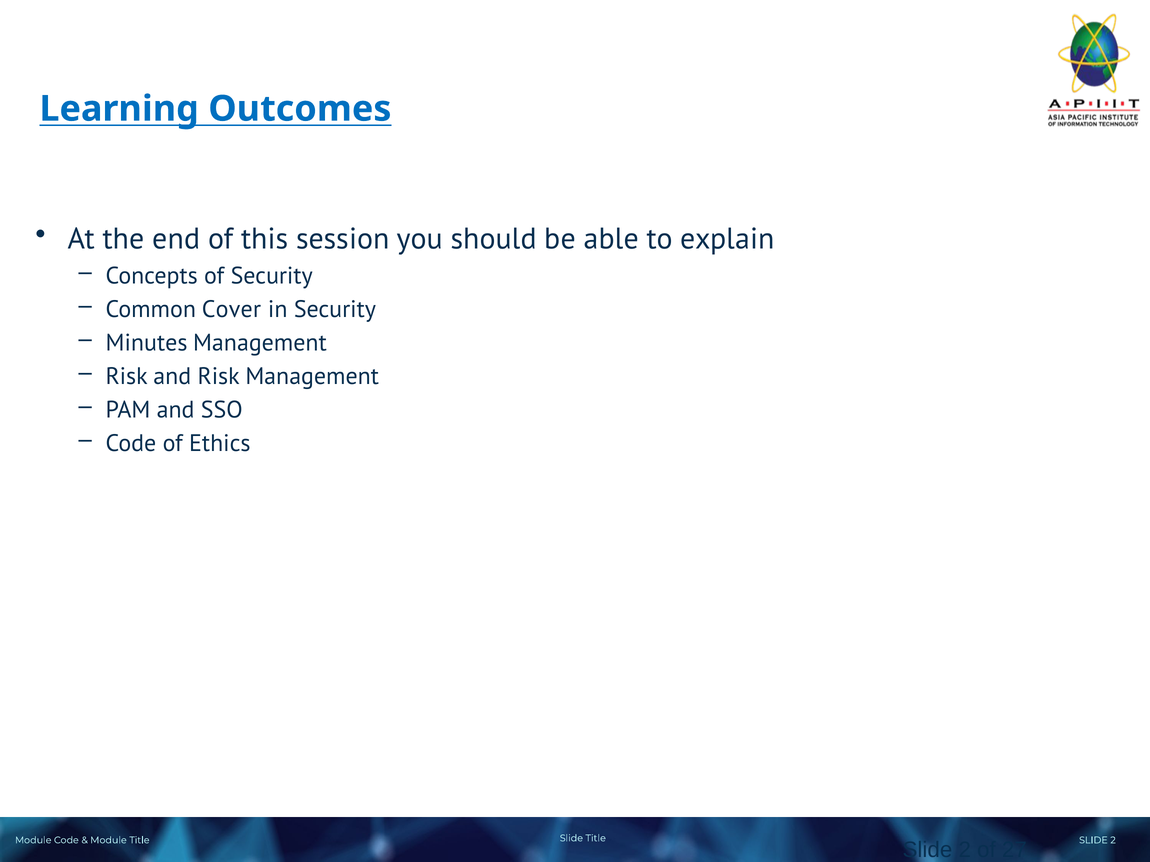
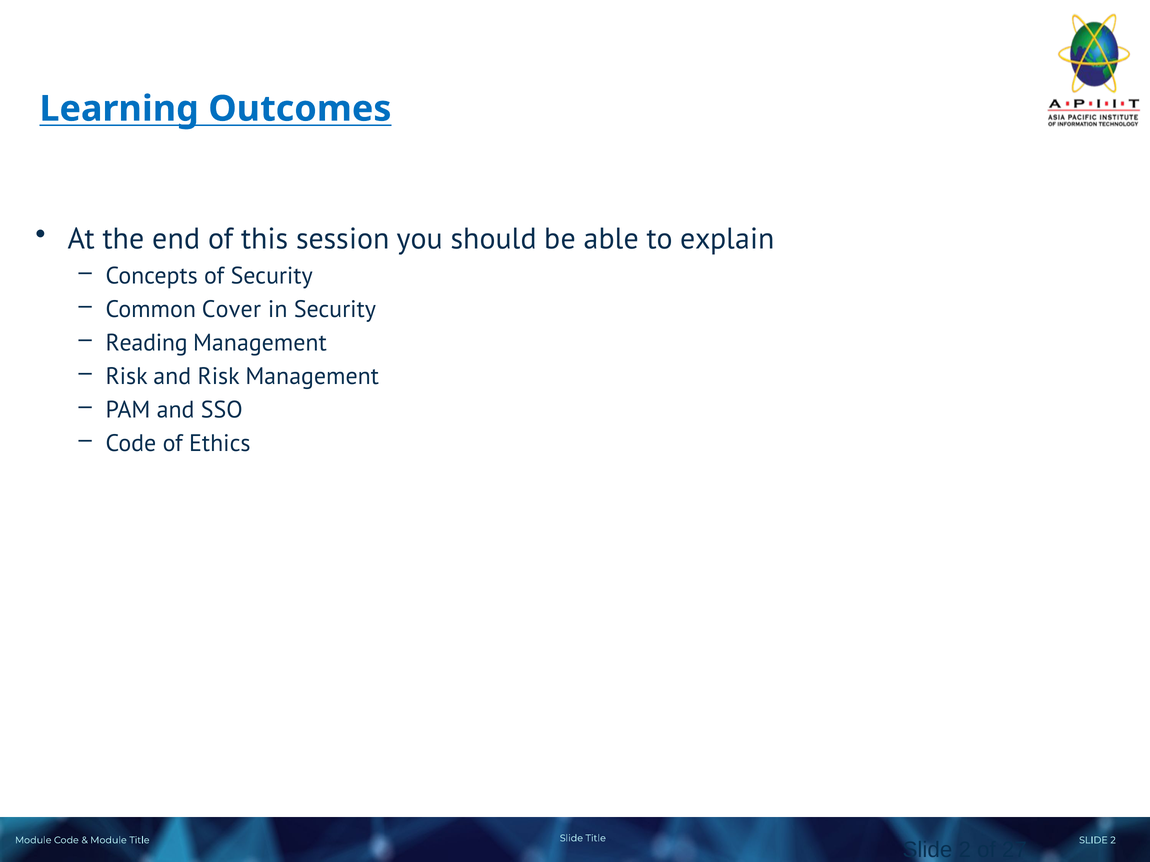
Minutes: Minutes -> Reading
